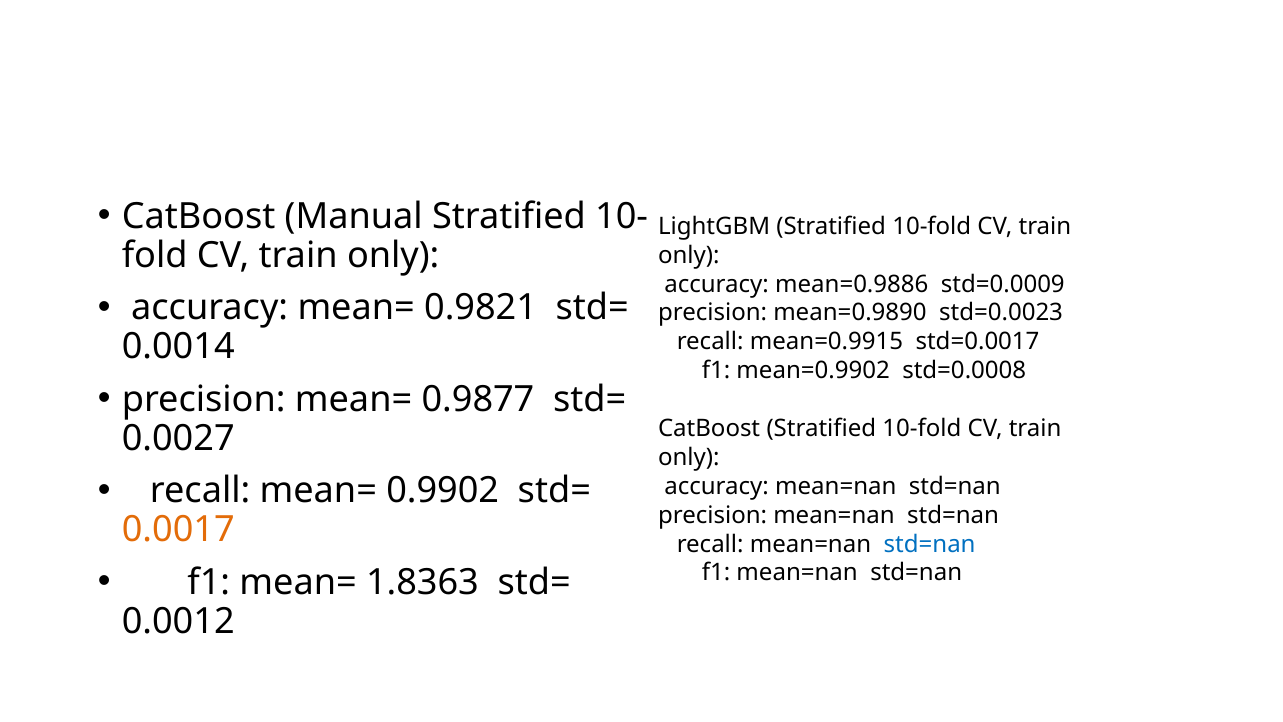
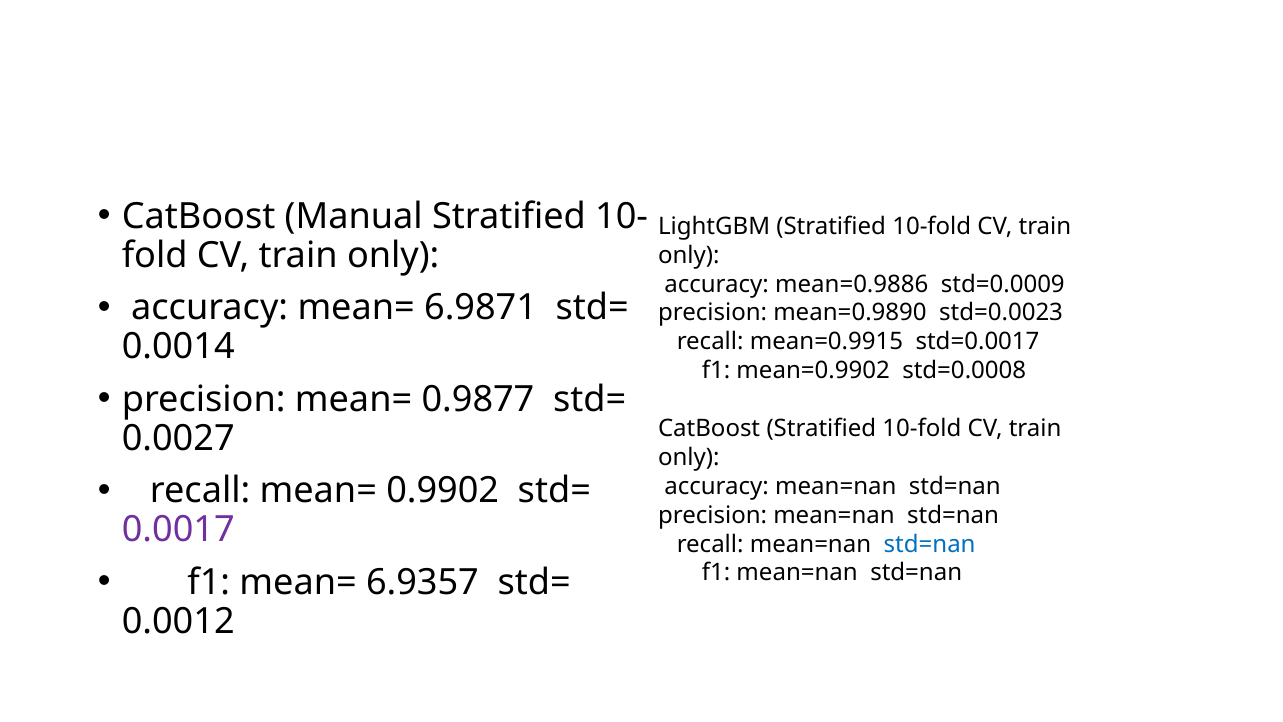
0.9821: 0.9821 -> 6.9871
0.0017 colour: orange -> purple
1.8363: 1.8363 -> 6.9357
